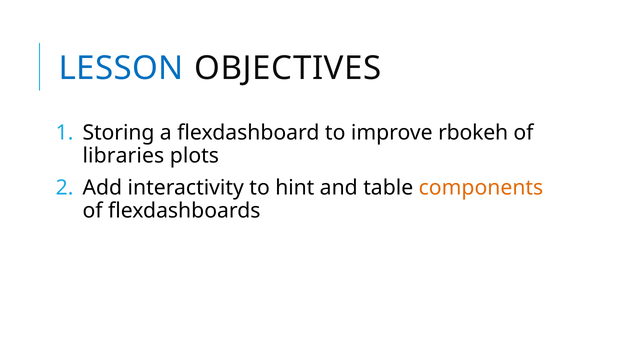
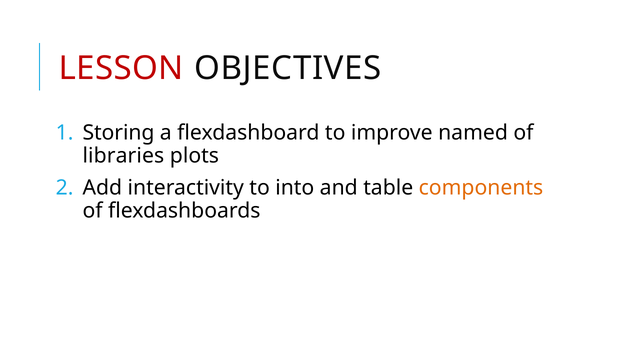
LESSON colour: blue -> red
rbokeh: rbokeh -> named
hint: hint -> into
